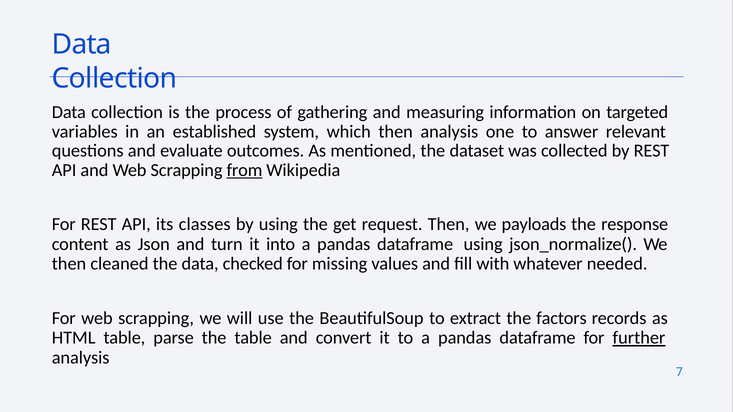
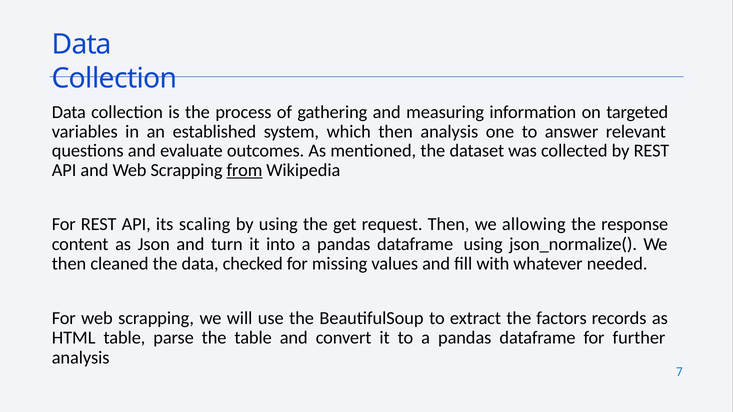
classes: classes -> scaling
payloads: payloads -> allowing
further underline: present -> none
